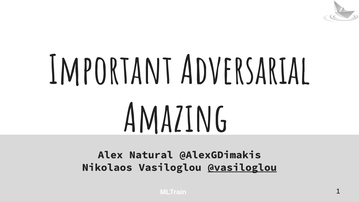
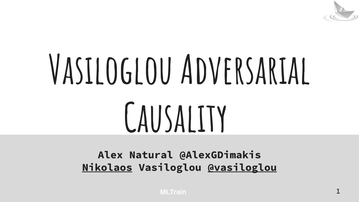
Important at (111, 71): Important -> Vasiloglou
Amazing: Amazing -> Causality
Nikolaos underline: none -> present
